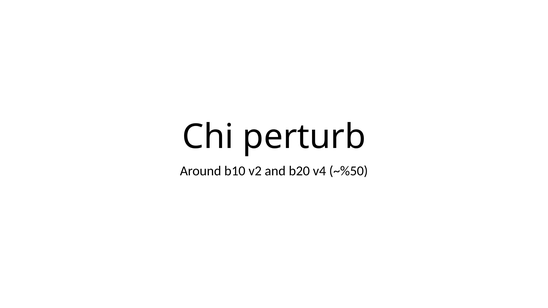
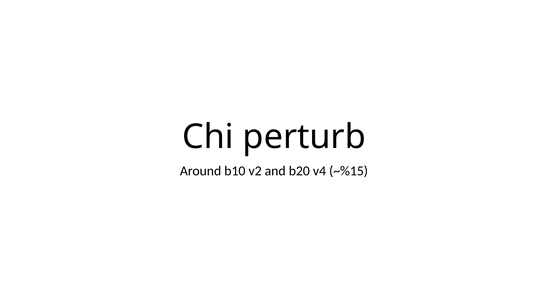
~%50: ~%50 -> ~%15
